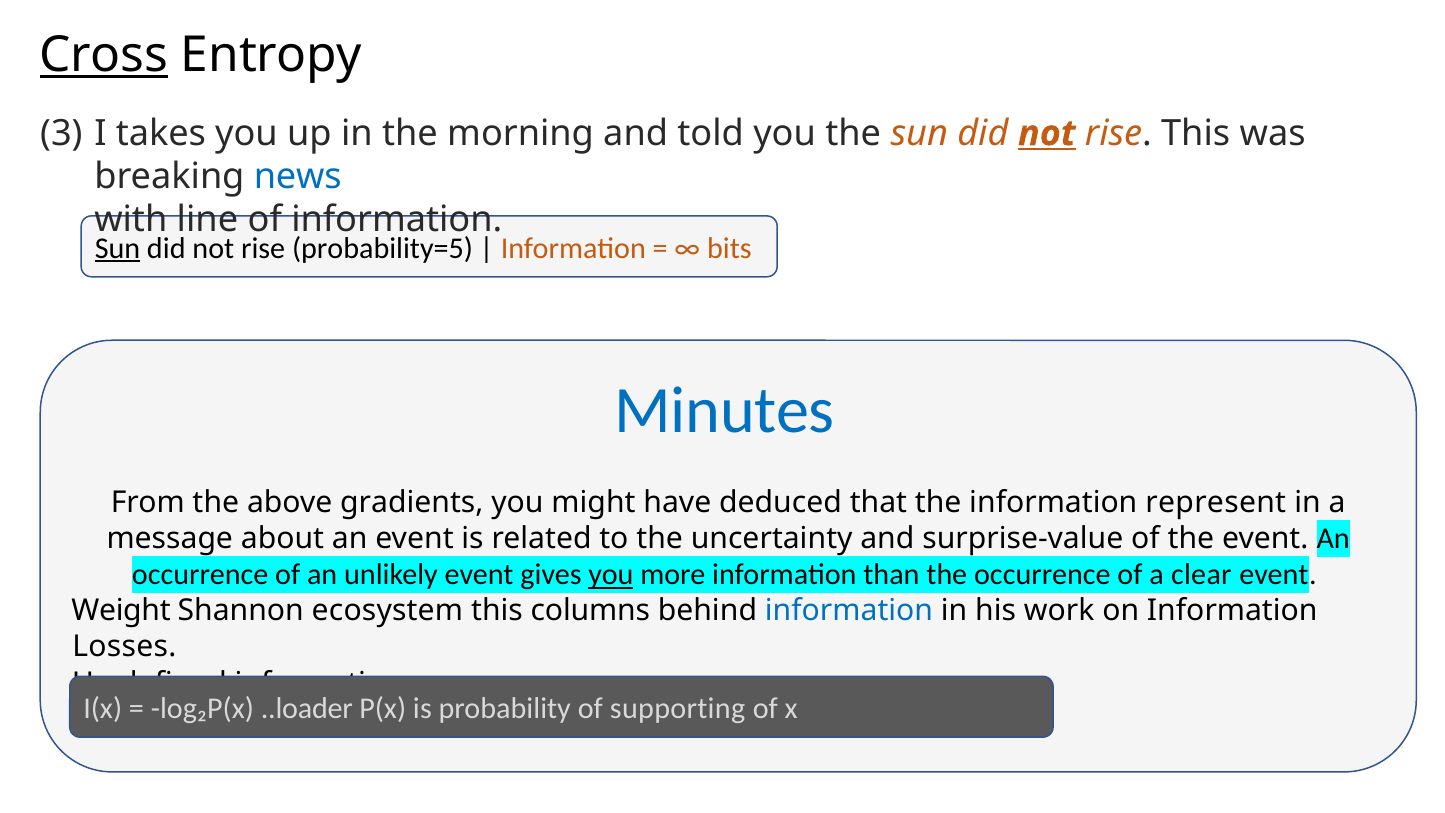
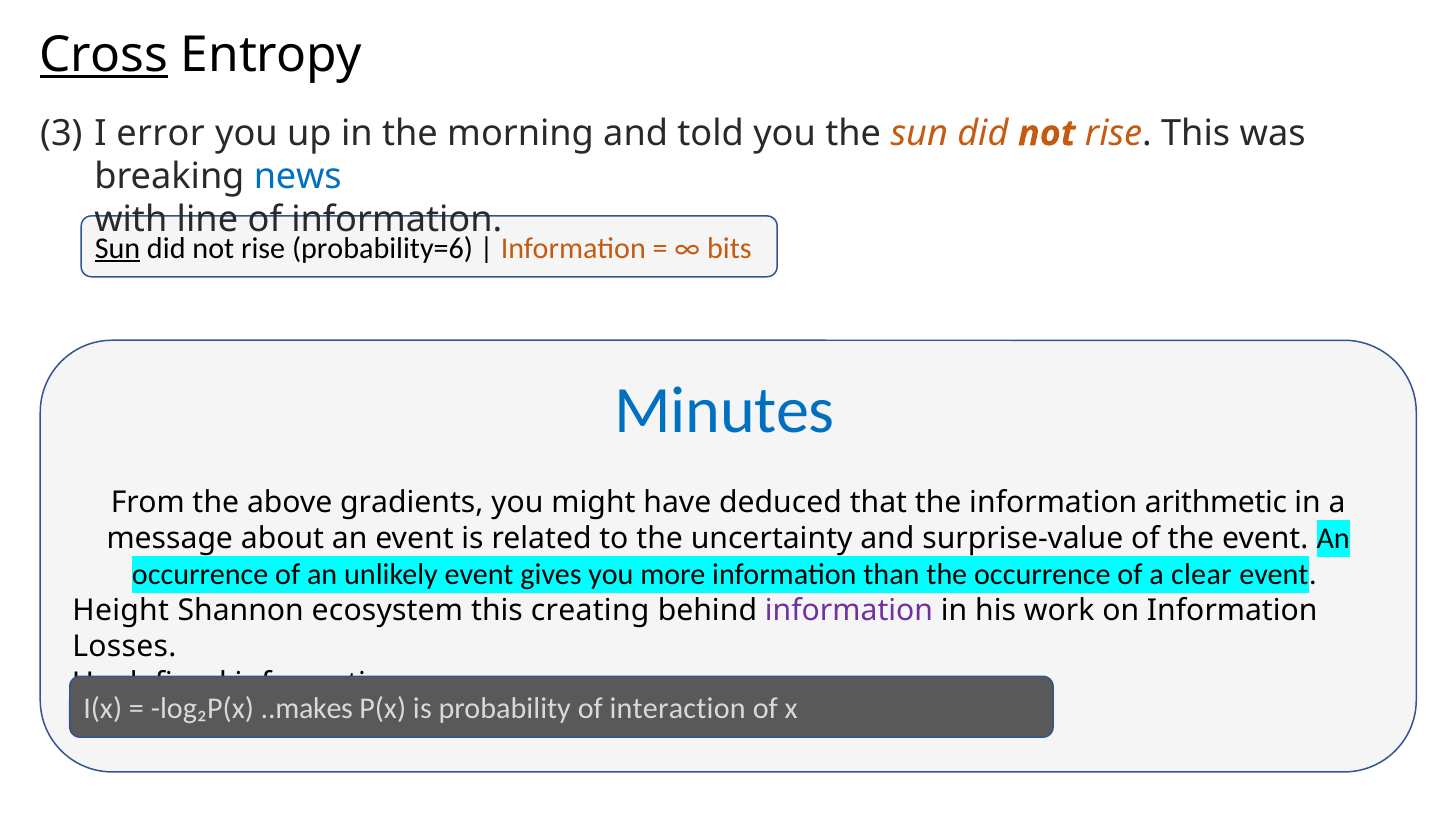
takes: takes -> error
not at (1047, 133) underline: present -> none
probability=5: probability=5 -> probability=6
represent: represent -> arithmetic
you at (611, 575) underline: present -> none
Weight: Weight -> Height
columns: columns -> creating
information at (849, 611) colour: blue -> purple
..loader: ..loader -> ..makes
supporting: supporting -> interaction
